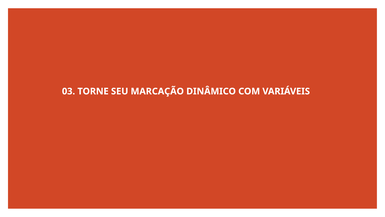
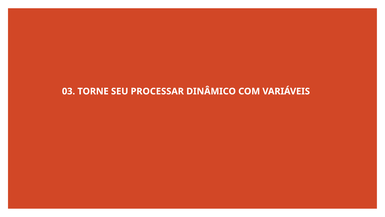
MARCAÇÃO: MARCAÇÃO -> PROCESSAR
